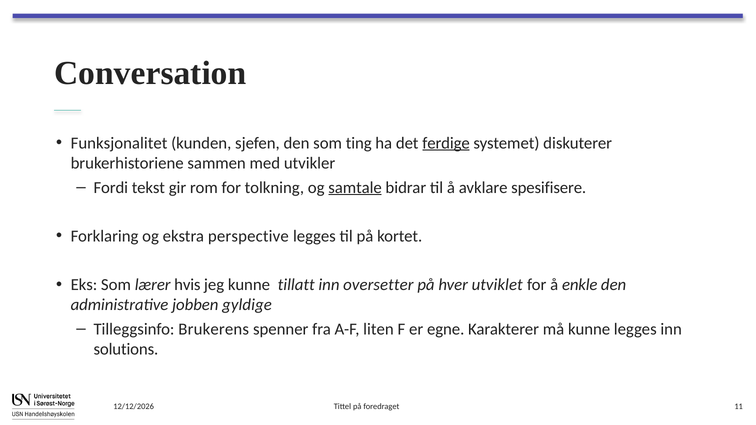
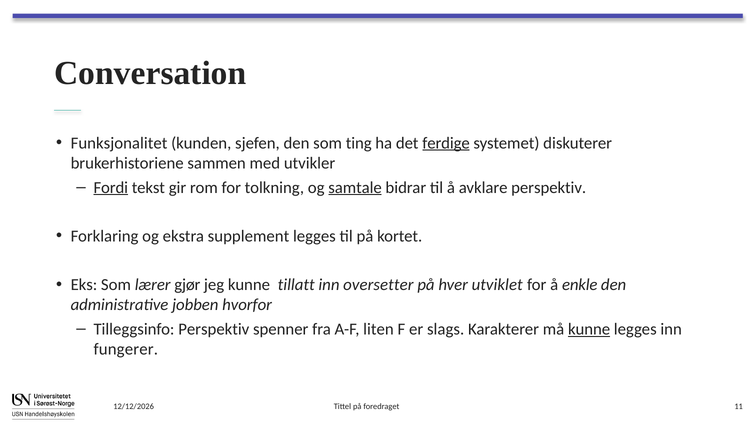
Fordi underline: none -> present
avklare spesifisere: spesifisere -> perspektiv
perspective: perspective -> supplement
hvis: hvis -> gjør
gyldige: gyldige -> hvorfor
Tilleggsinfo Brukerens: Brukerens -> Perspektiv
egne: egne -> slags
kunne at (589, 329) underline: none -> present
solutions: solutions -> fungerer
